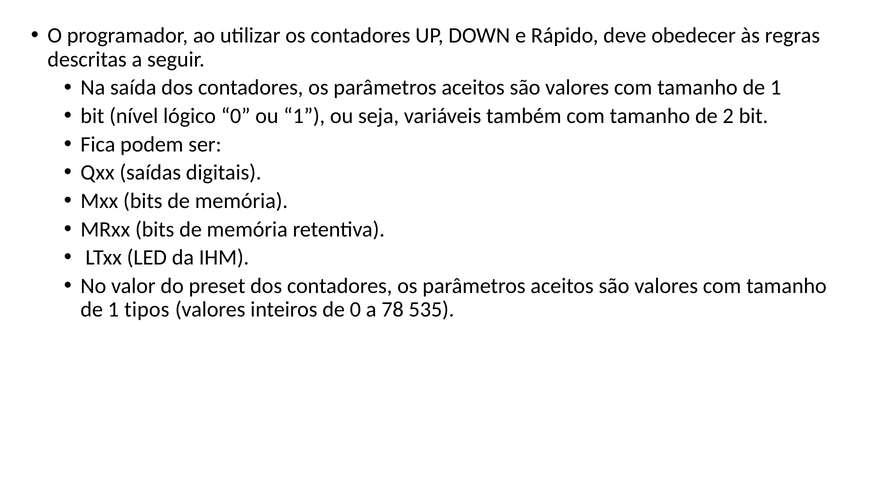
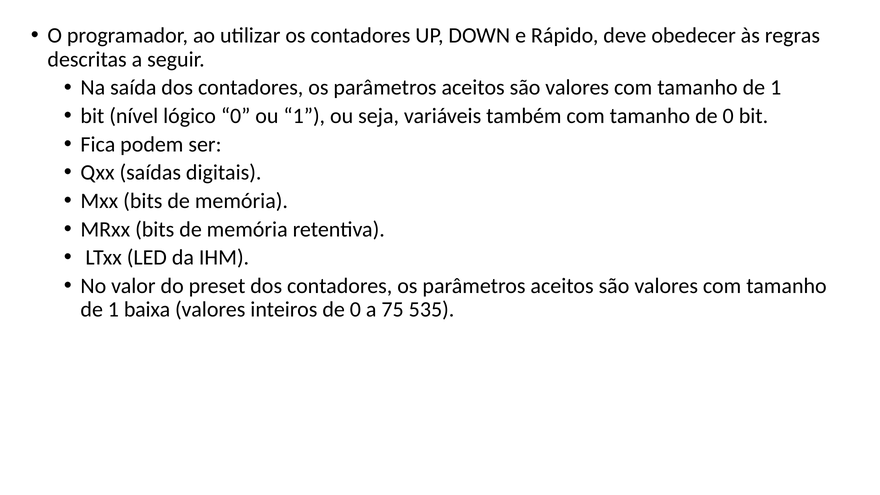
tamanho de 2: 2 -> 0
tipos: tipos -> baixa
78: 78 -> 75
